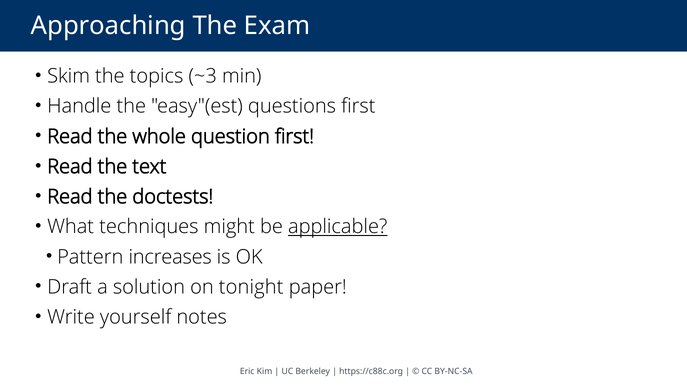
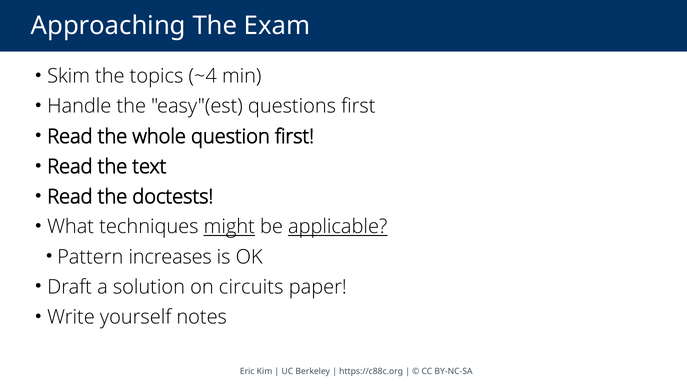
~3: ~3 -> ~4
might underline: none -> present
tonight: tonight -> circuits
